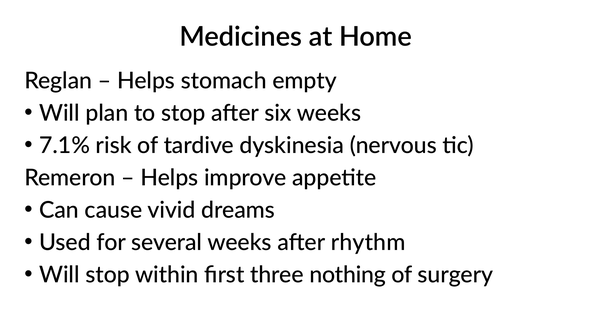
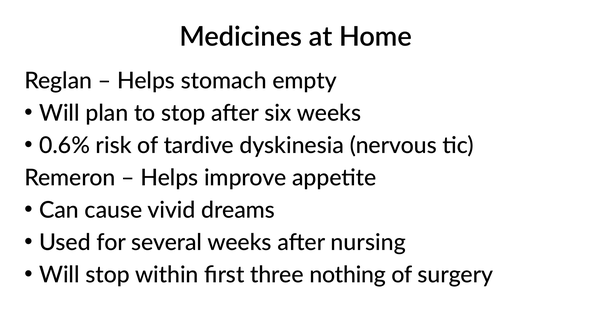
7.1%: 7.1% -> 0.6%
rhythm: rhythm -> nursing
